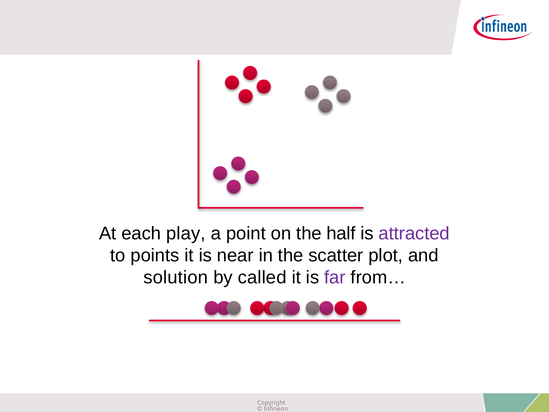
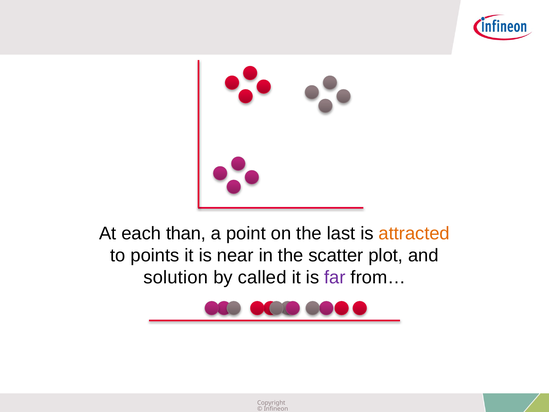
play: play -> than
half: half -> last
attracted colour: purple -> orange
